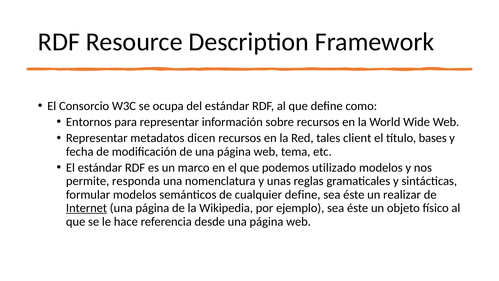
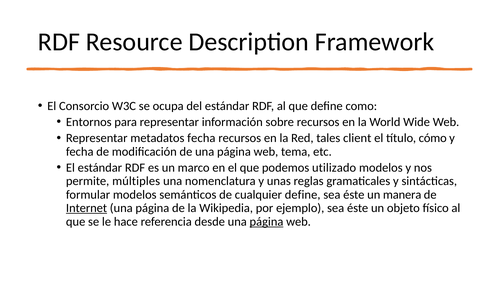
metadatos dicen: dicen -> fecha
bases: bases -> cómo
responda: responda -> múltiples
realizar: realizar -> manera
página at (266, 221) underline: none -> present
